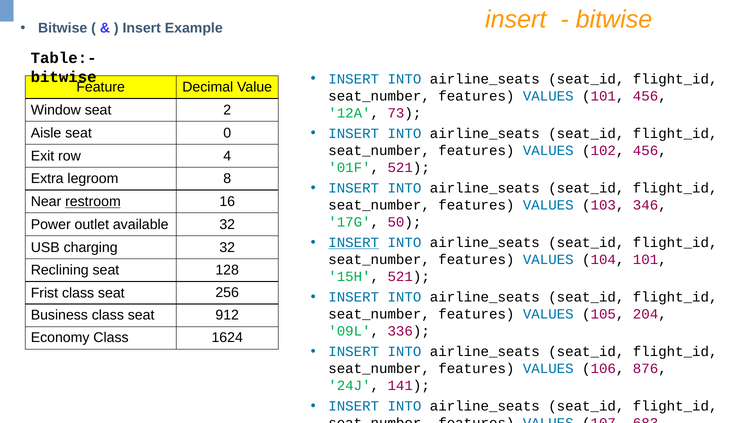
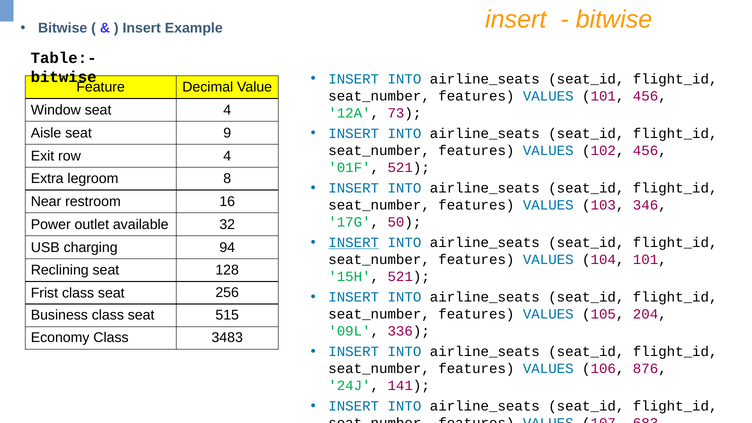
seat 2: 2 -> 4
0: 0 -> 9
restroom underline: present -> none
charging 32: 32 -> 94
912: 912 -> 515
1624: 1624 -> 3483
